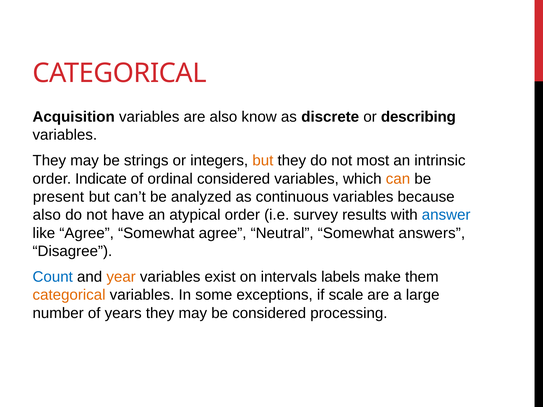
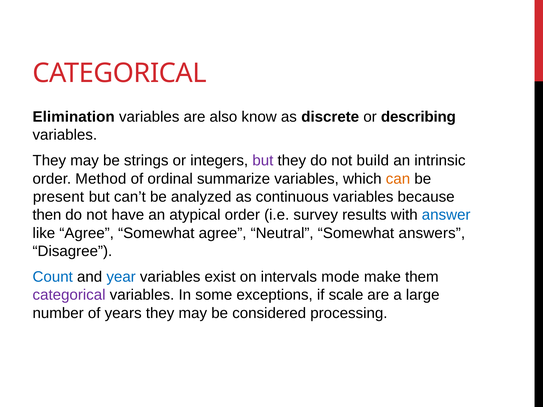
Acquisition: Acquisition -> Elimination
but at (263, 161) colour: orange -> purple
most: most -> build
Indicate: Indicate -> Method
ordinal considered: considered -> summarize
also at (47, 215): also -> then
year colour: orange -> blue
labels: labels -> mode
categorical at (69, 295) colour: orange -> purple
